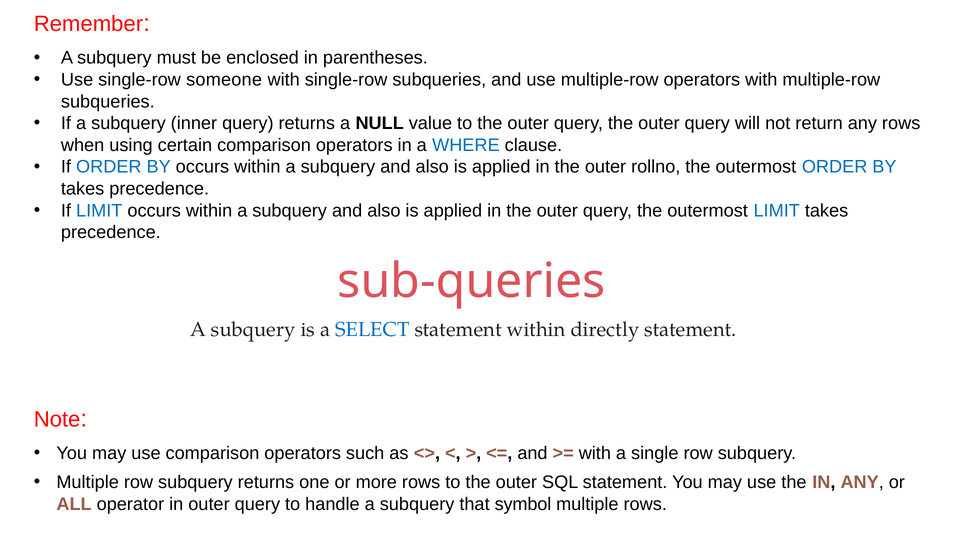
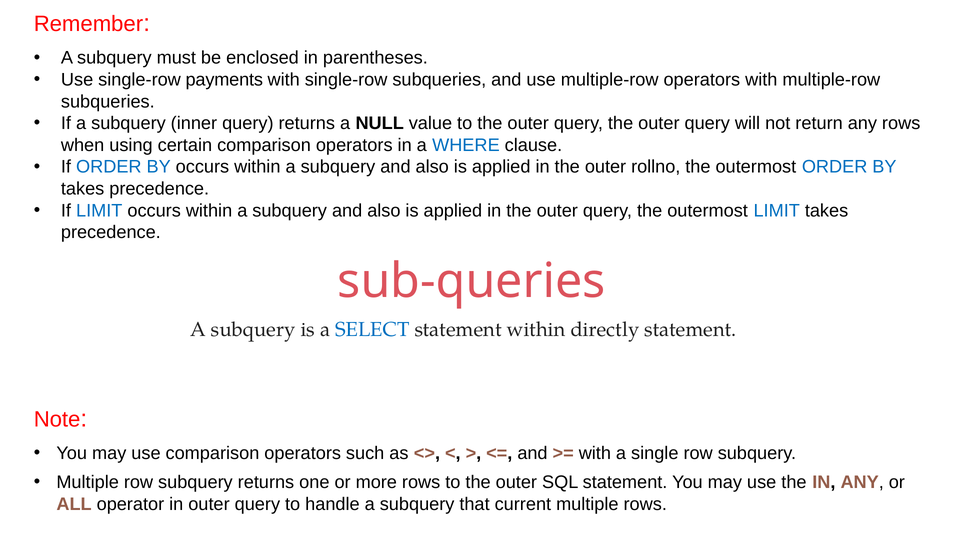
someone: someone -> payments
symbol: symbol -> current
